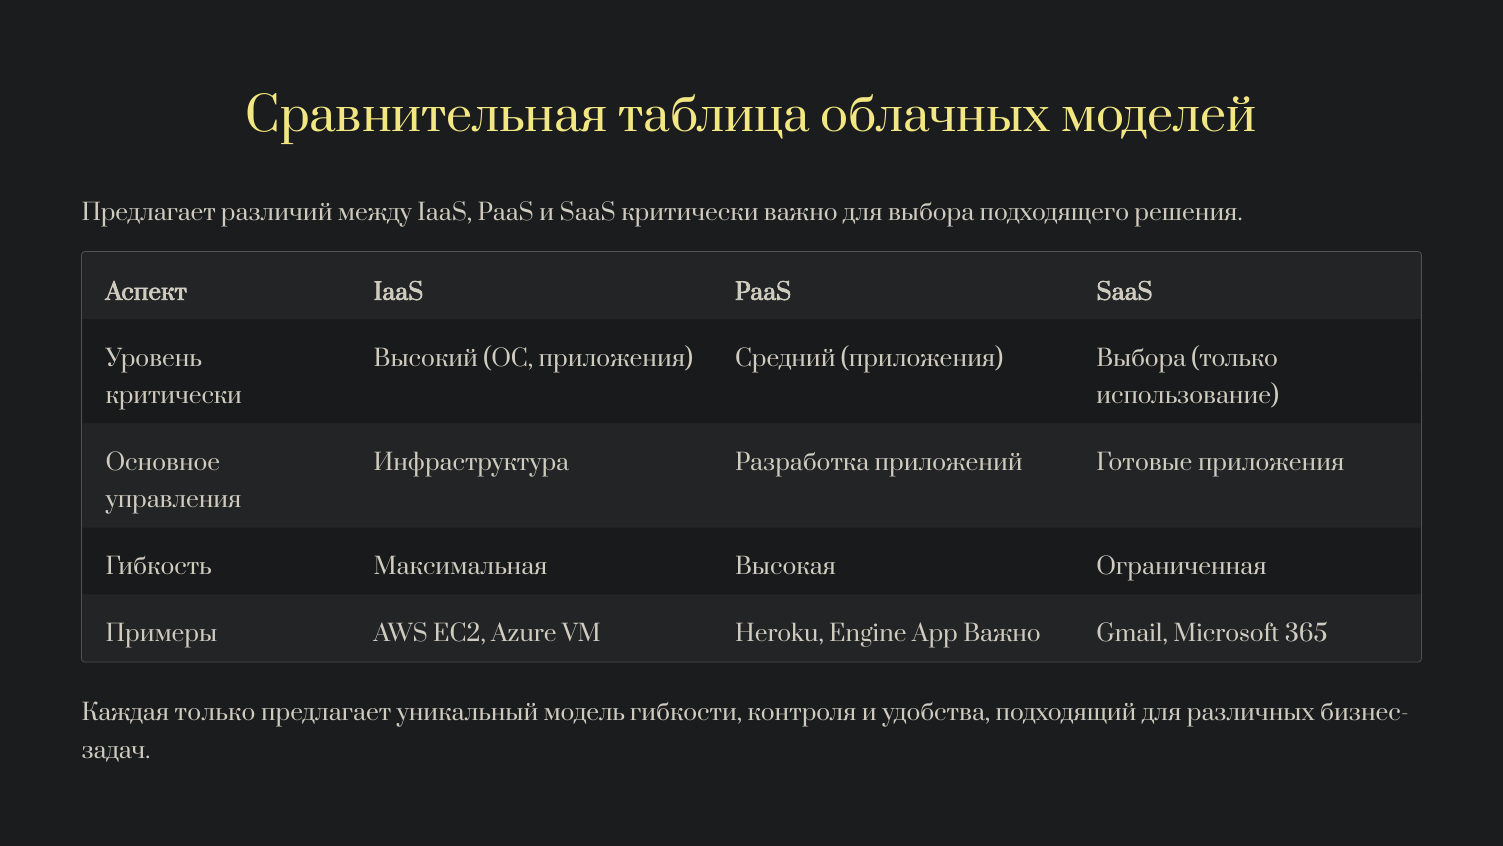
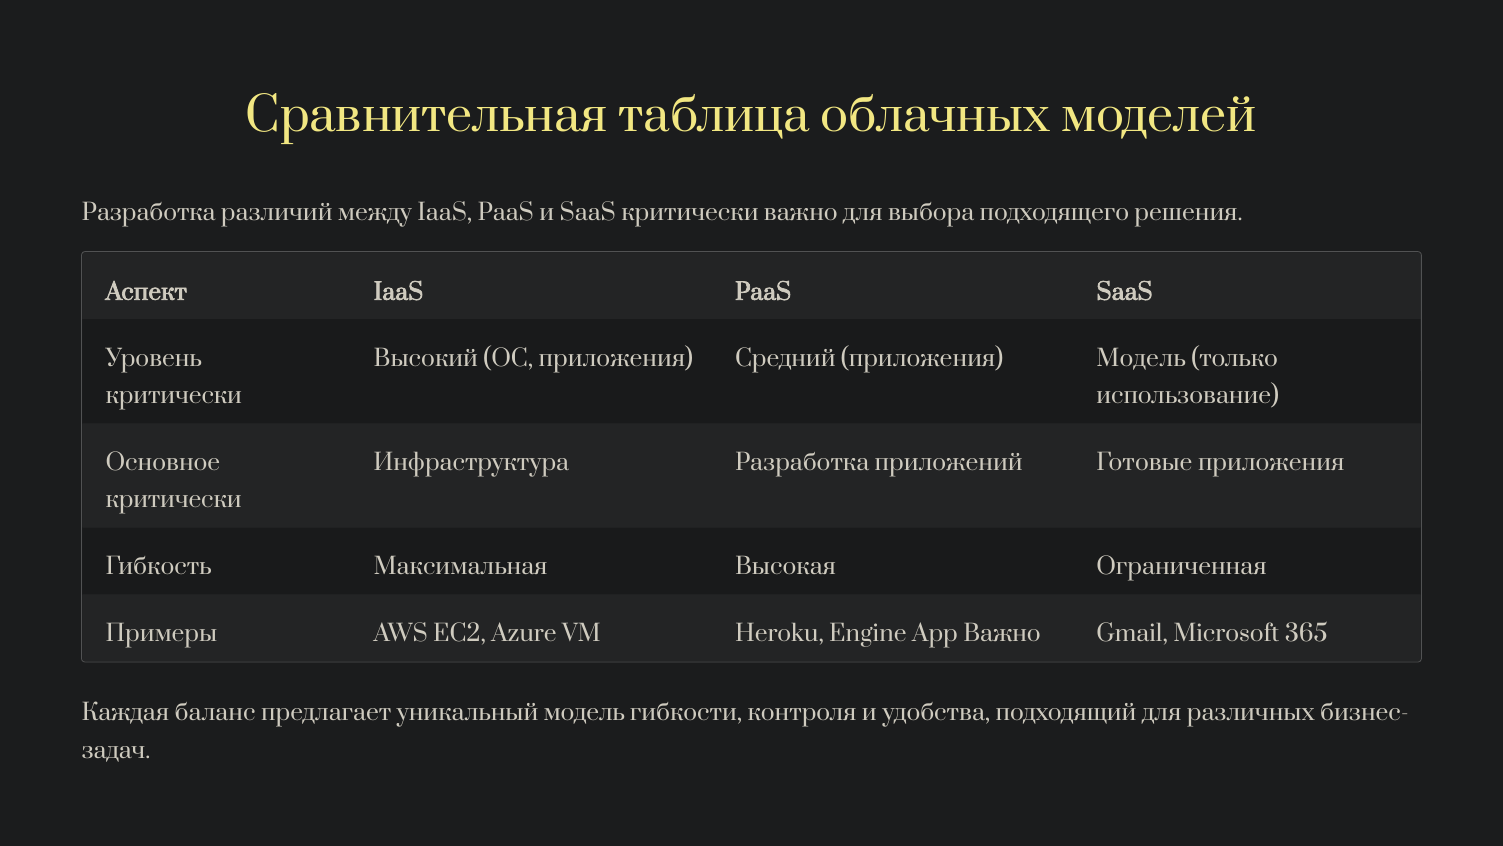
Предлагает at (149, 213): Предлагает -> Разработка
приложения Выбора: Выбора -> Модель
управления at (174, 500): управления -> критически
Каждая только: только -> баланс
